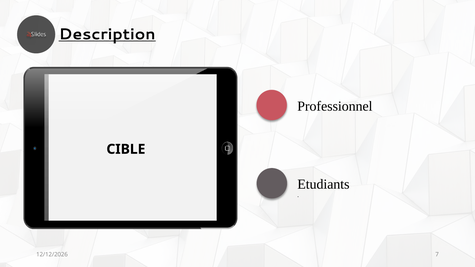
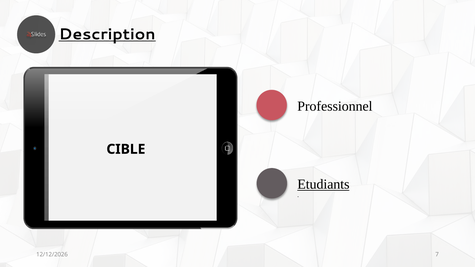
Etudiants underline: none -> present
